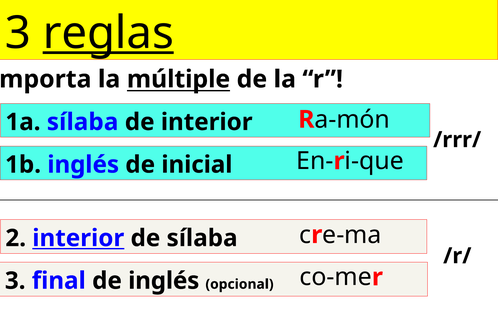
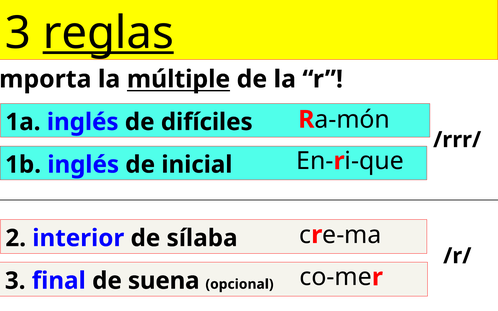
1a sílaba: sílaba -> inglés
de interior: interior -> difíciles
interior at (78, 238) underline: present -> none
de inglés: inglés -> suena
